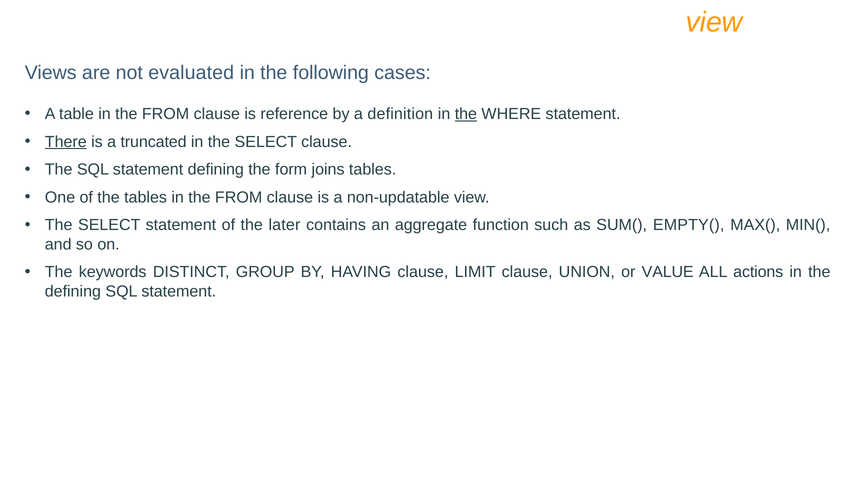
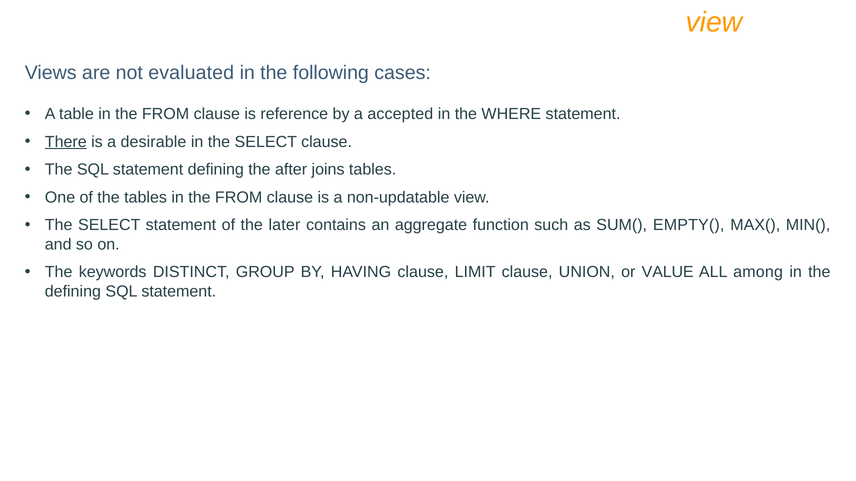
definition: definition -> accepted
the at (466, 114) underline: present -> none
truncated: truncated -> desirable
form: form -> after
actions: actions -> among
